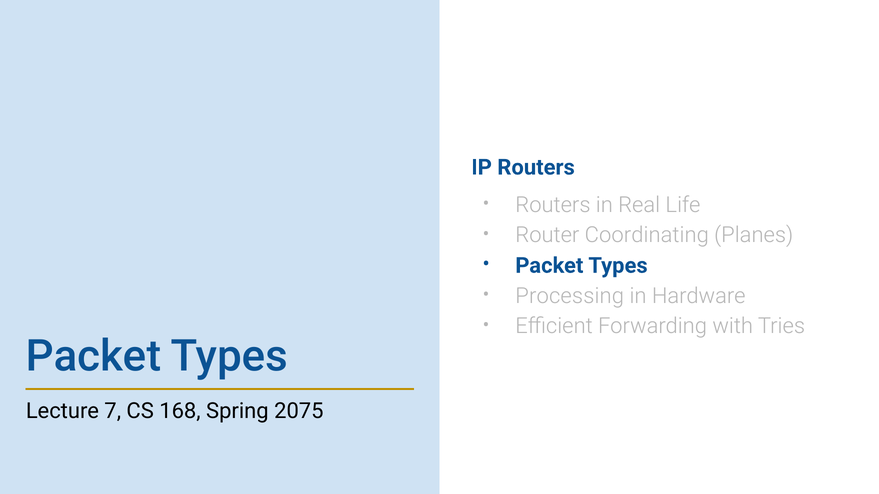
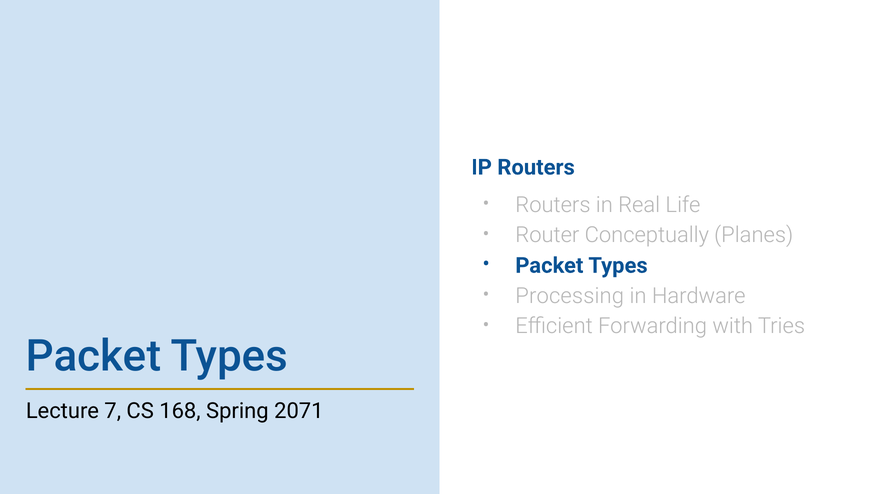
Coordinating: Coordinating -> Conceptually
2075: 2075 -> 2071
